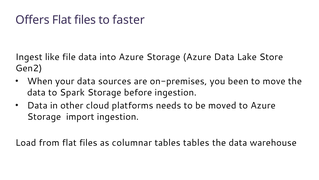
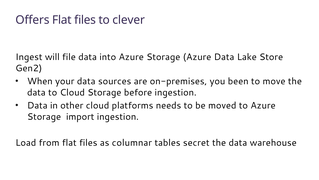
faster: faster -> clever
like: like -> will
to Spark: Spark -> Cloud
tables tables: tables -> secret
